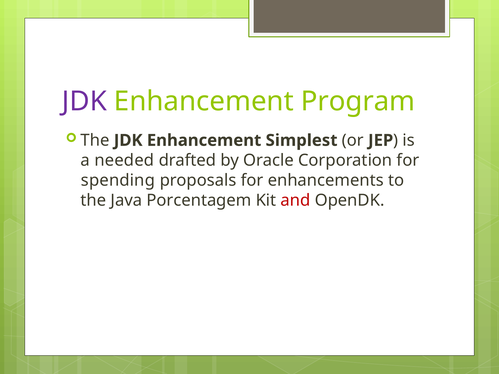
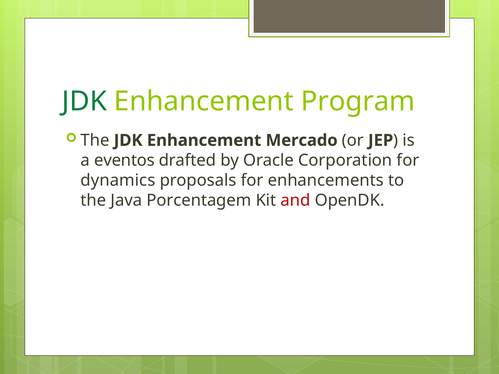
JDK at (84, 101) colour: purple -> green
Simplest: Simplest -> Mercado
needed: needed -> eventos
spending: spending -> dynamics
